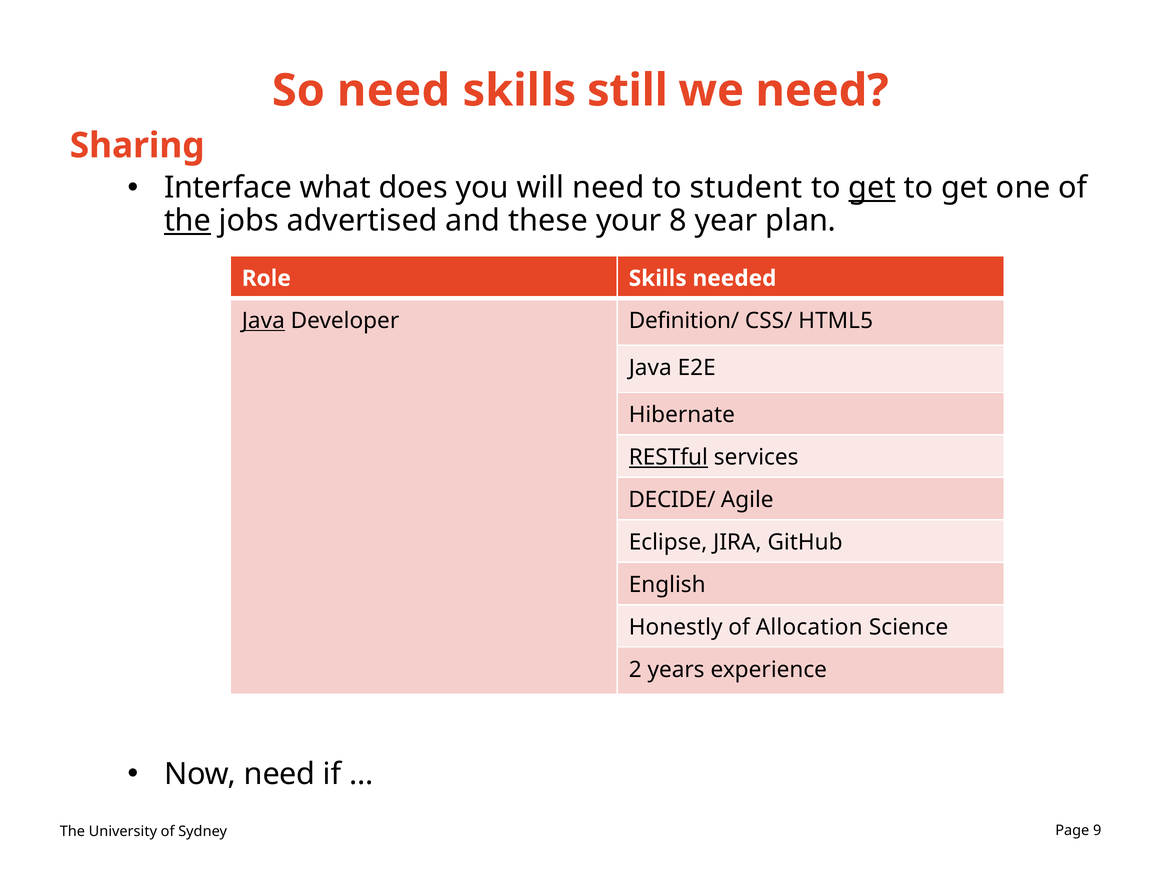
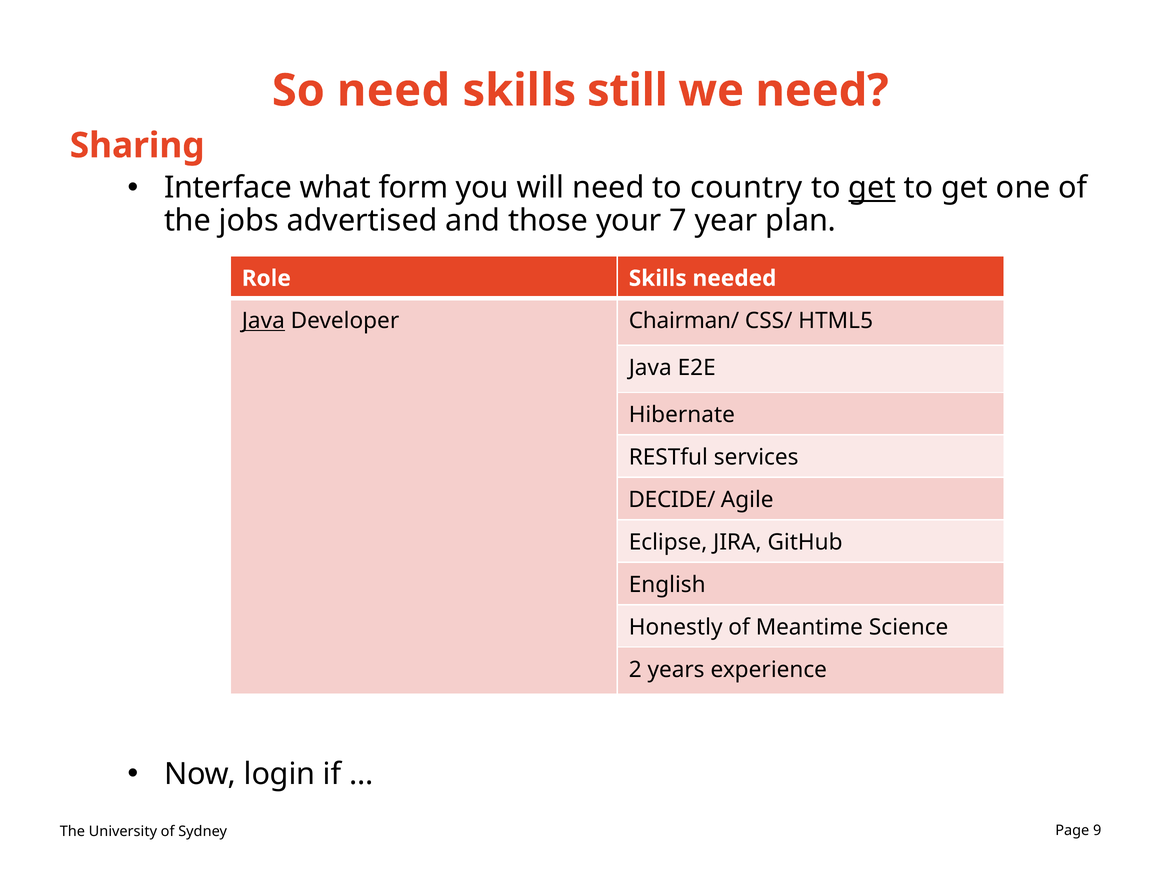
does: does -> form
student: student -> country
the at (188, 221) underline: present -> none
these: these -> those
8: 8 -> 7
Definition/: Definition/ -> Chairman/
RESTful underline: present -> none
Allocation: Allocation -> Meantime
Now need: need -> login
